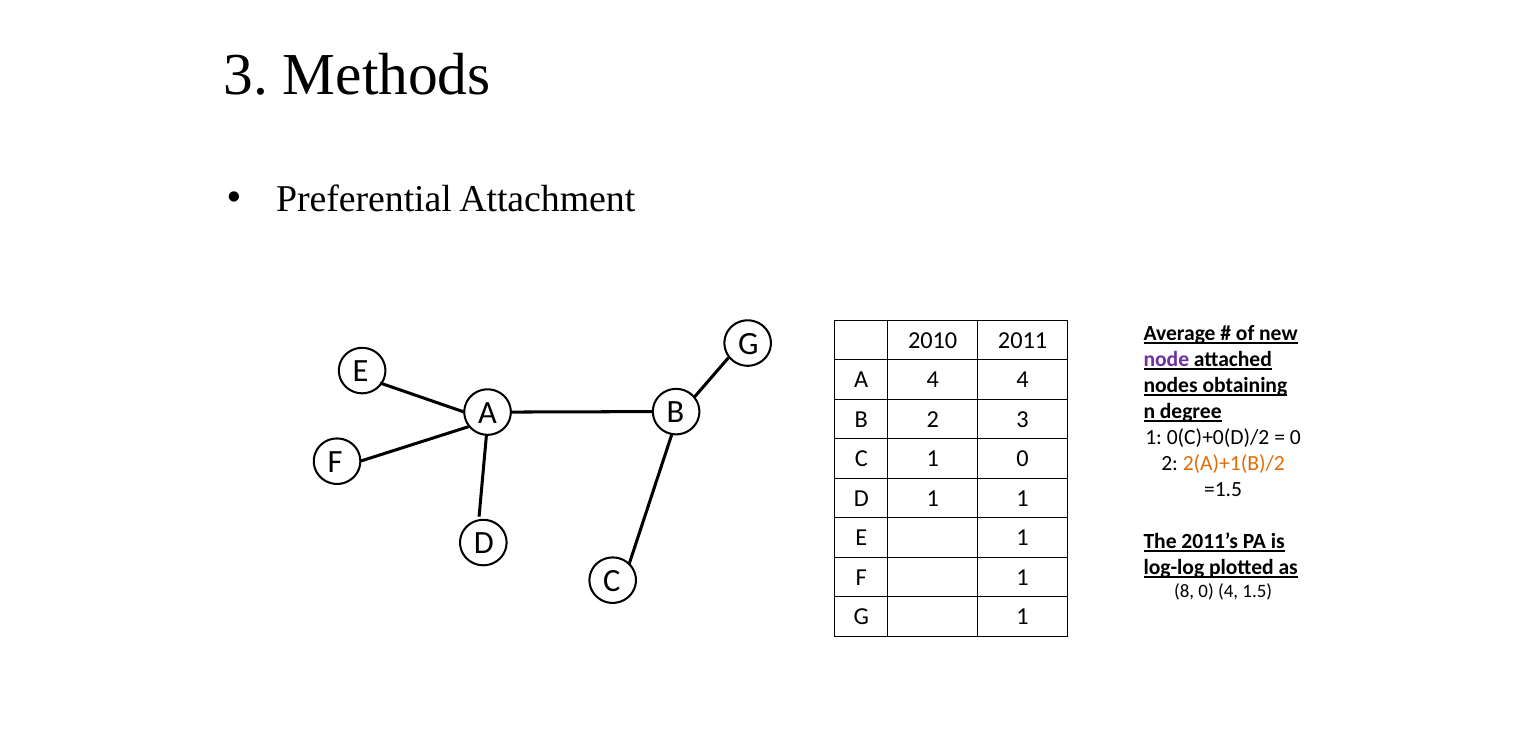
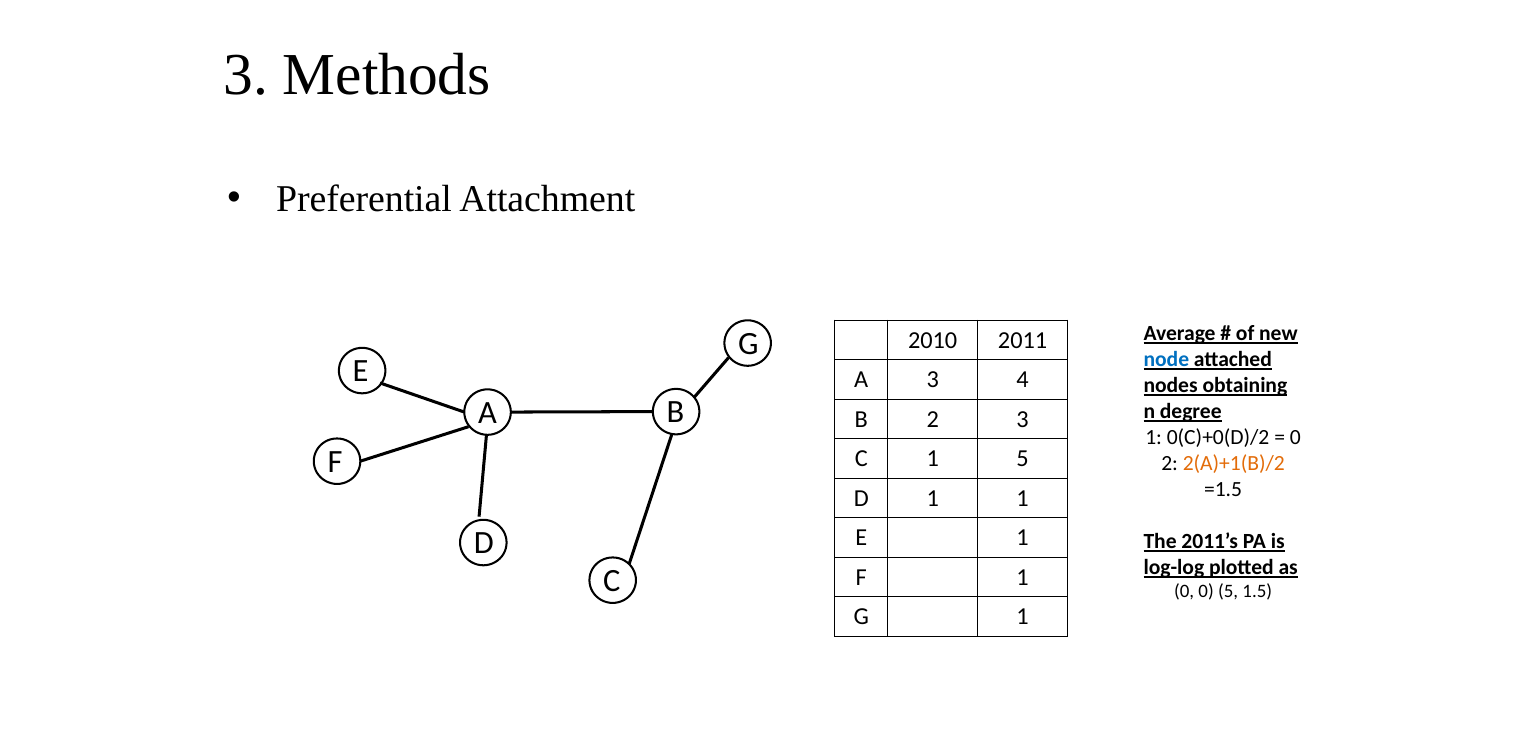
node colour: purple -> blue
A 4: 4 -> 3
1 0: 0 -> 5
8 at (1184, 591): 8 -> 0
0 4: 4 -> 5
